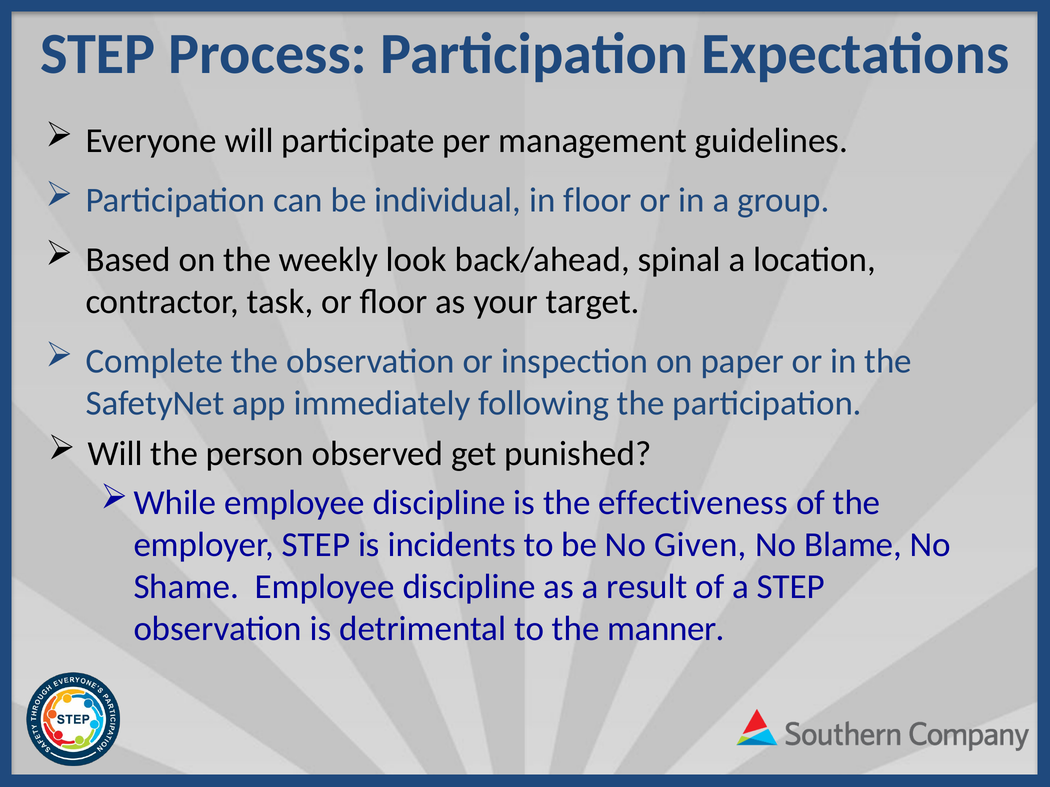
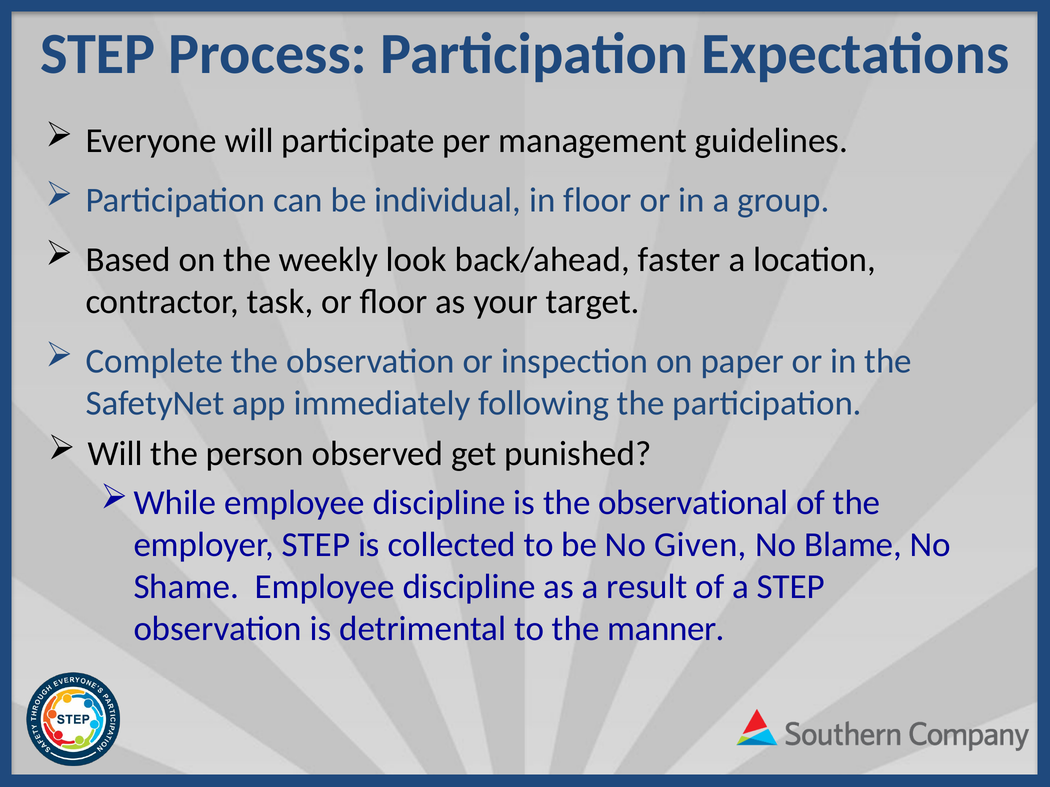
spinal: spinal -> faster
effectiveness: effectiveness -> observational
incidents: incidents -> collected
